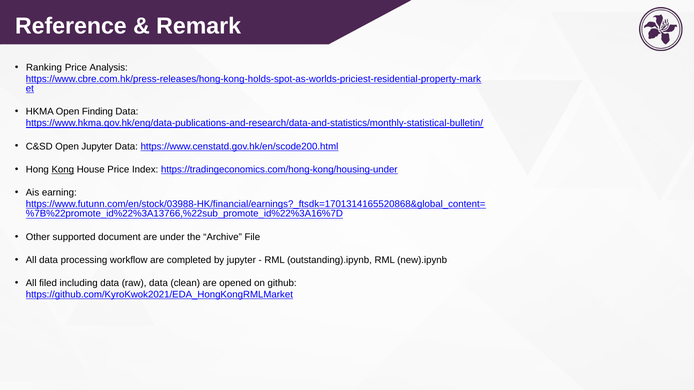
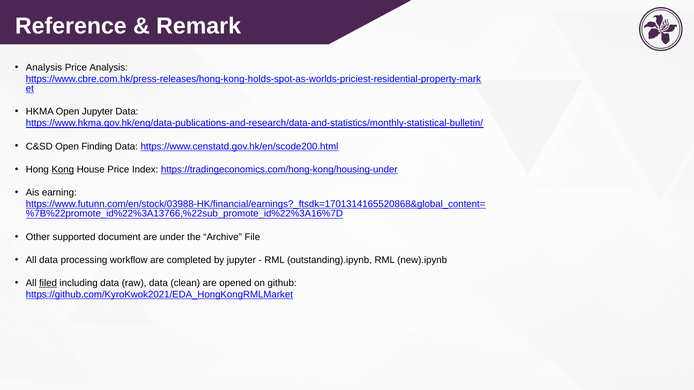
Ranking at (44, 67): Ranking -> Analysis
Open Finding: Finding -> Jupyter
Open Jupyter: Jupyter -> Finding
filed underline: none -> present
